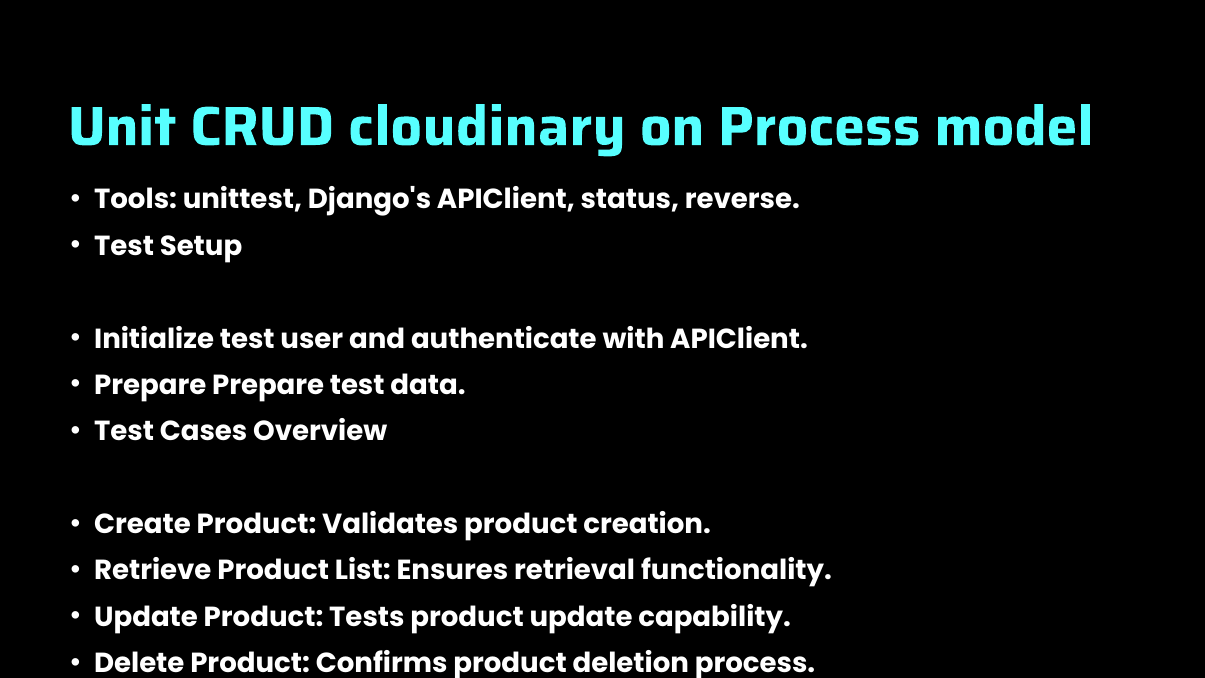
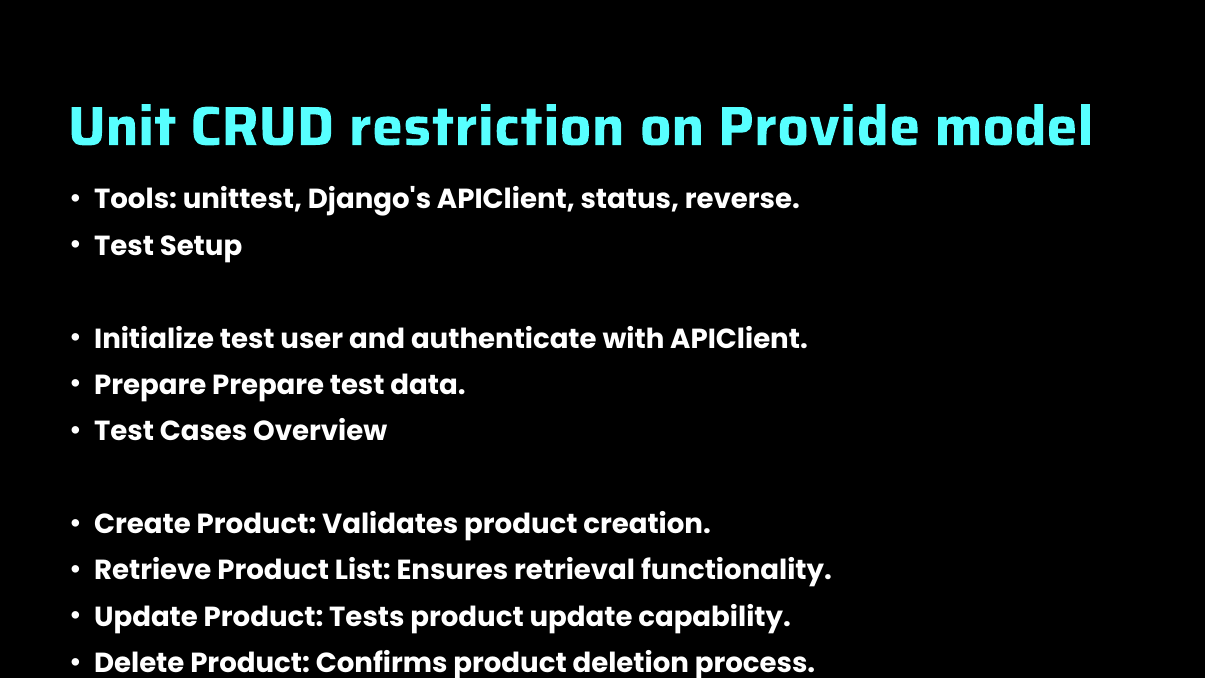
cloudinary: cloudinary -> restriction
on Process: Process -> Provide
